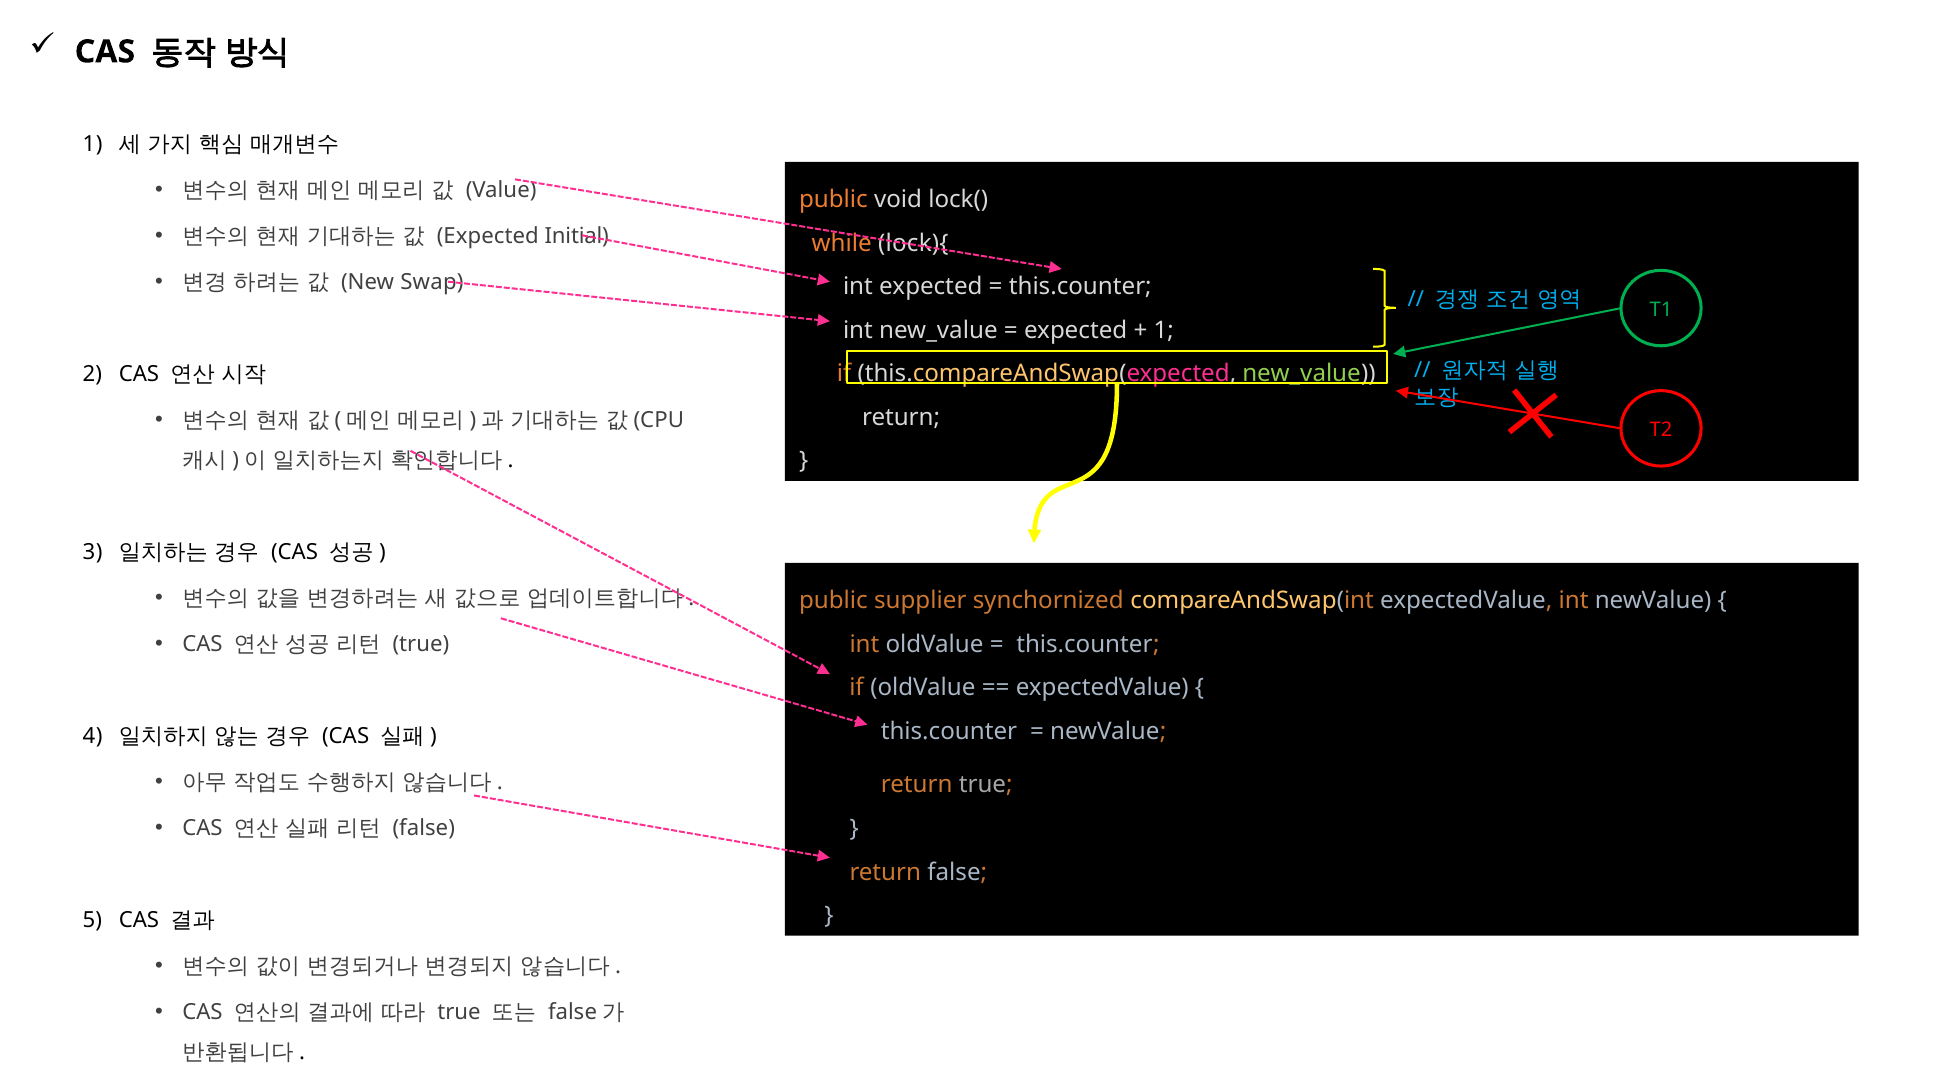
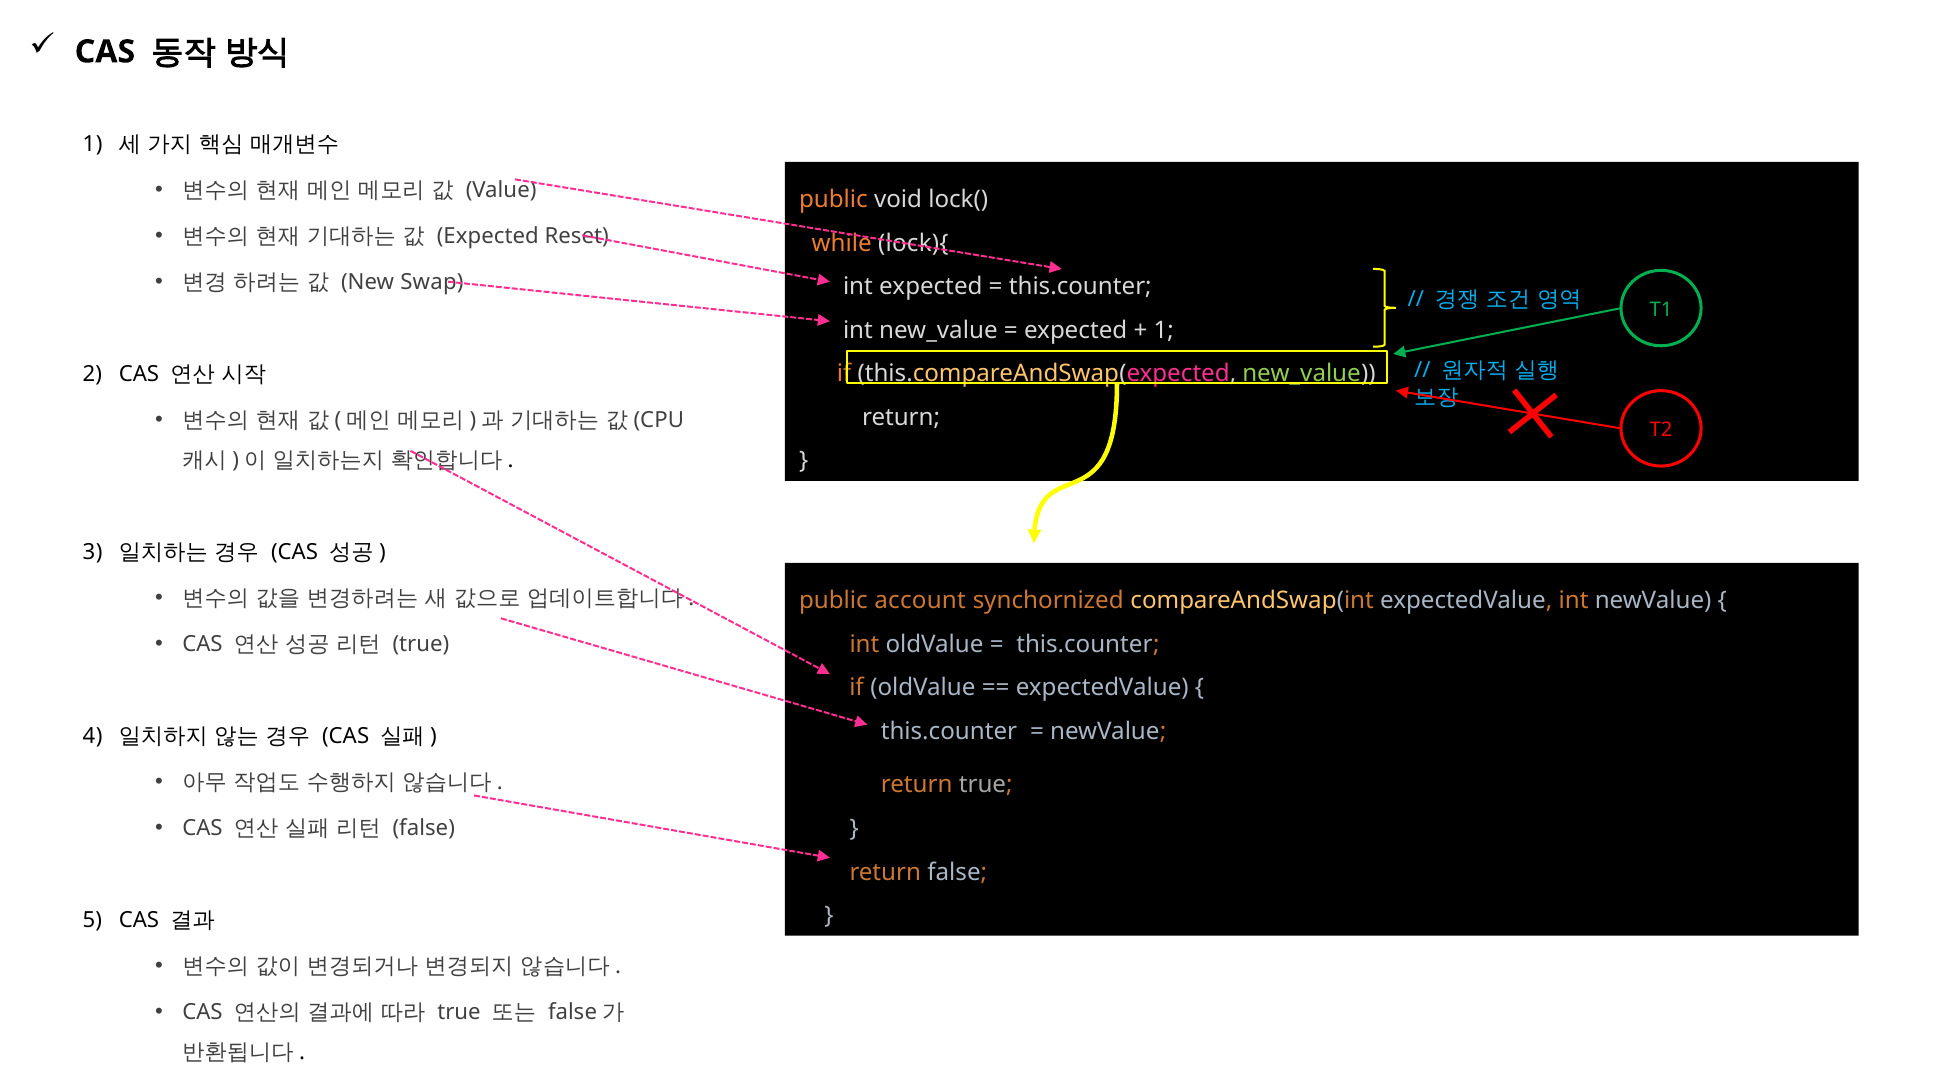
Initial: Initial -> Reset
supplier: supplier -> account
